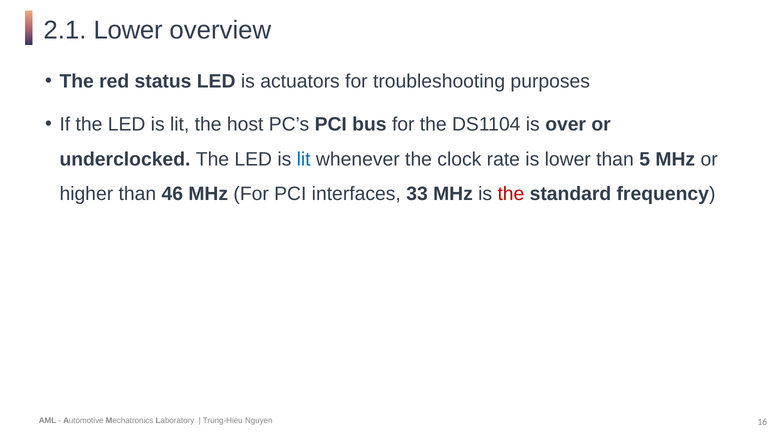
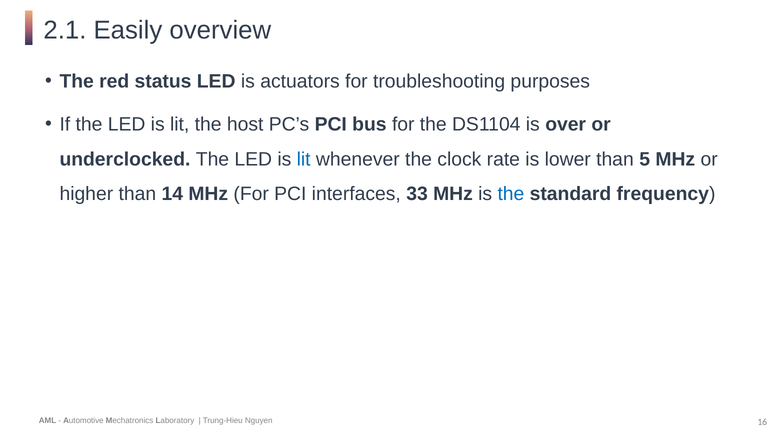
2.1 Lower: Lower -> Easily
46: 46 -> 14
the at (511, 194) colour: red -> blue
